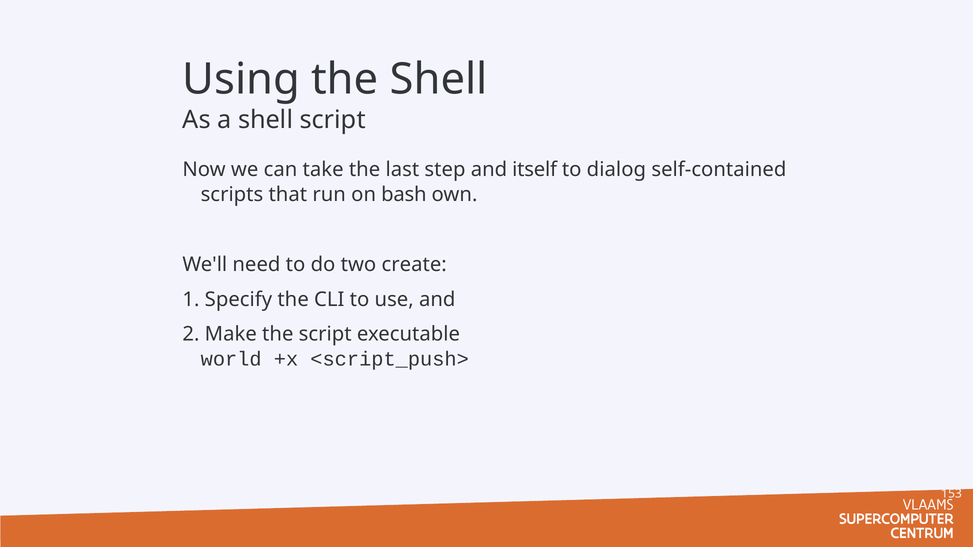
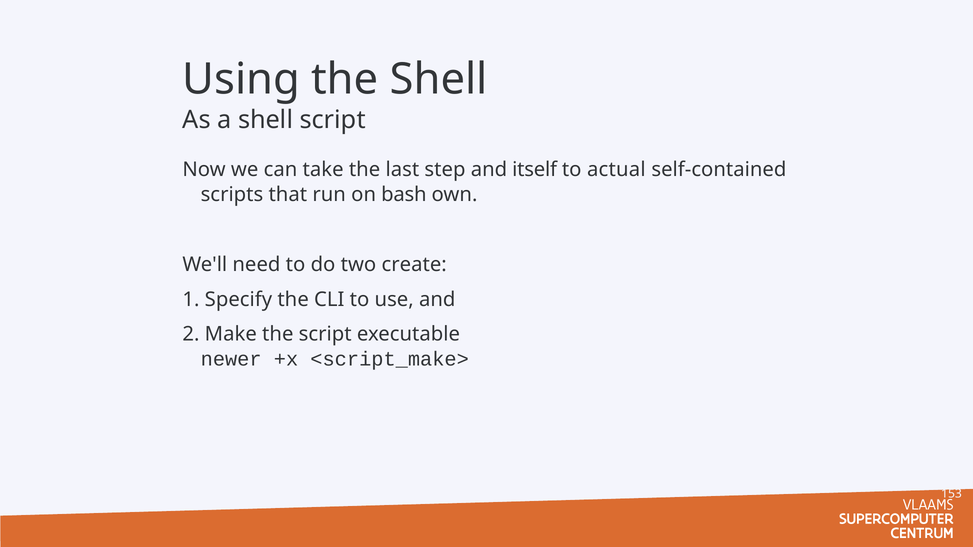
dialog: dialog -> actual
world: world -> newer
<script_push>: <script_push> -> <script_make>
